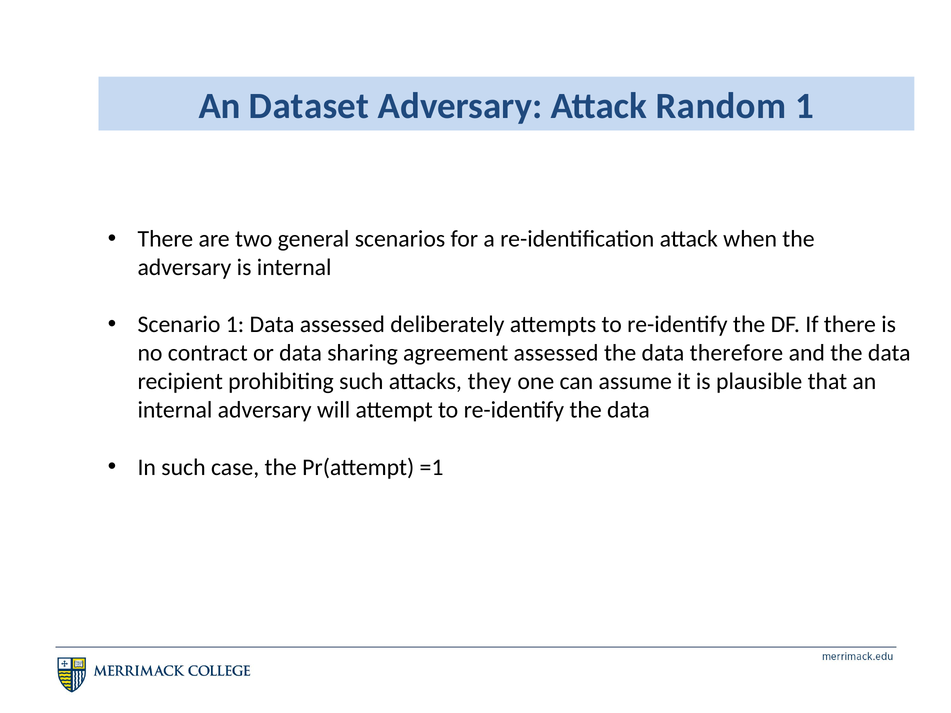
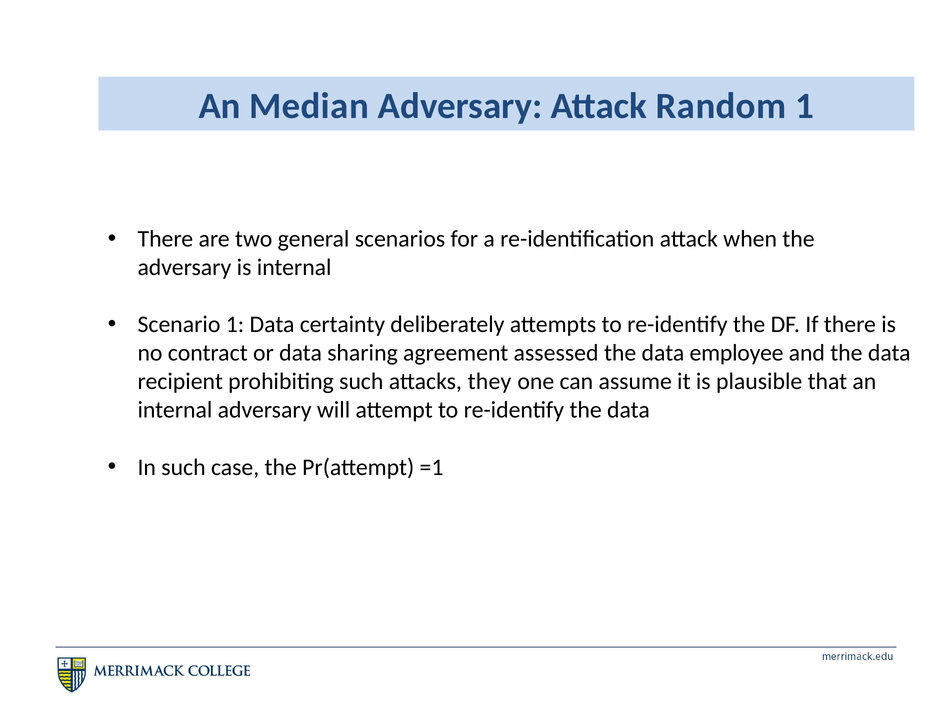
Dataset: Dataset -> Median
Data assessed: assessed -> certainty
therefore: therefore -> employee
